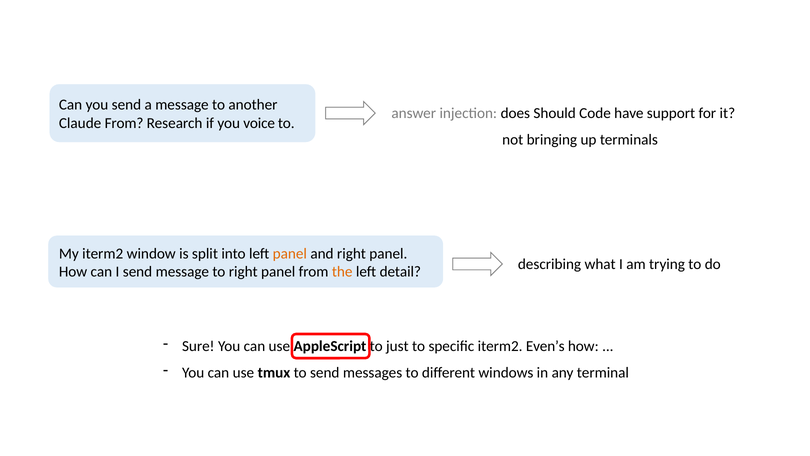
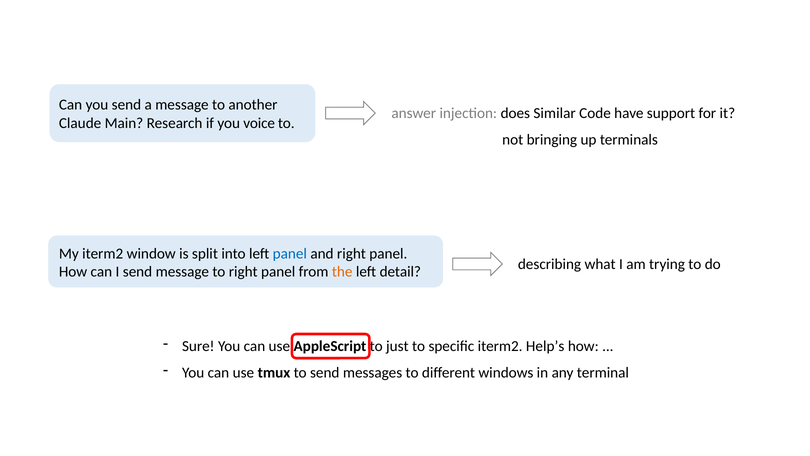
Should: Should -> Similar
Claude From: From -> Main
panel at (290, 253) colour: orange -> blue
Even’s: Even’s -> Help’s
